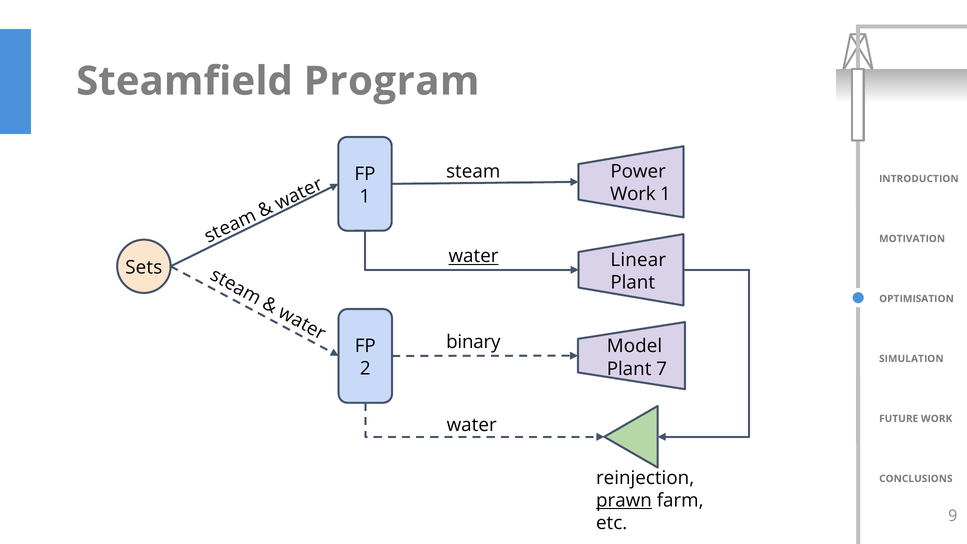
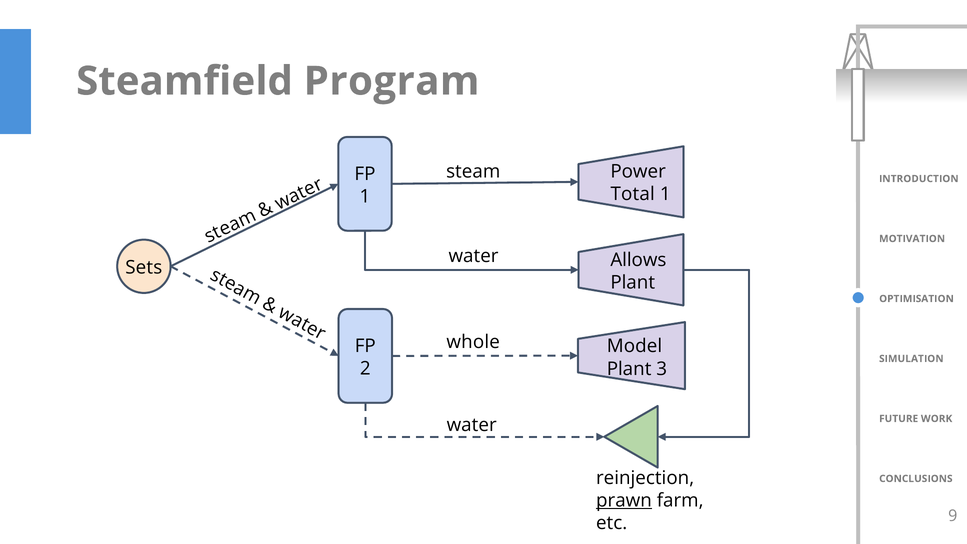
Work at (633, 194): Work -> Total
water at (474, 256) underline: present -> none
Linear: Linear -> Allows
binary: binary -> whole
7: 7 -> 3
